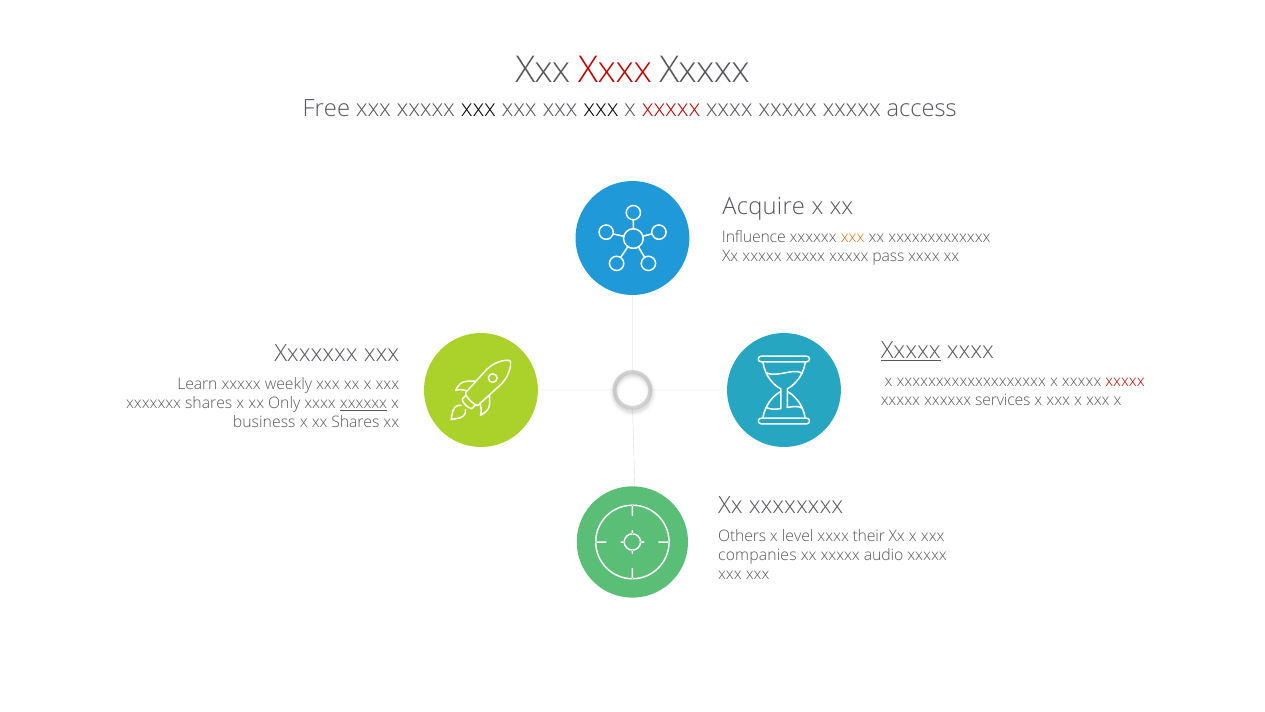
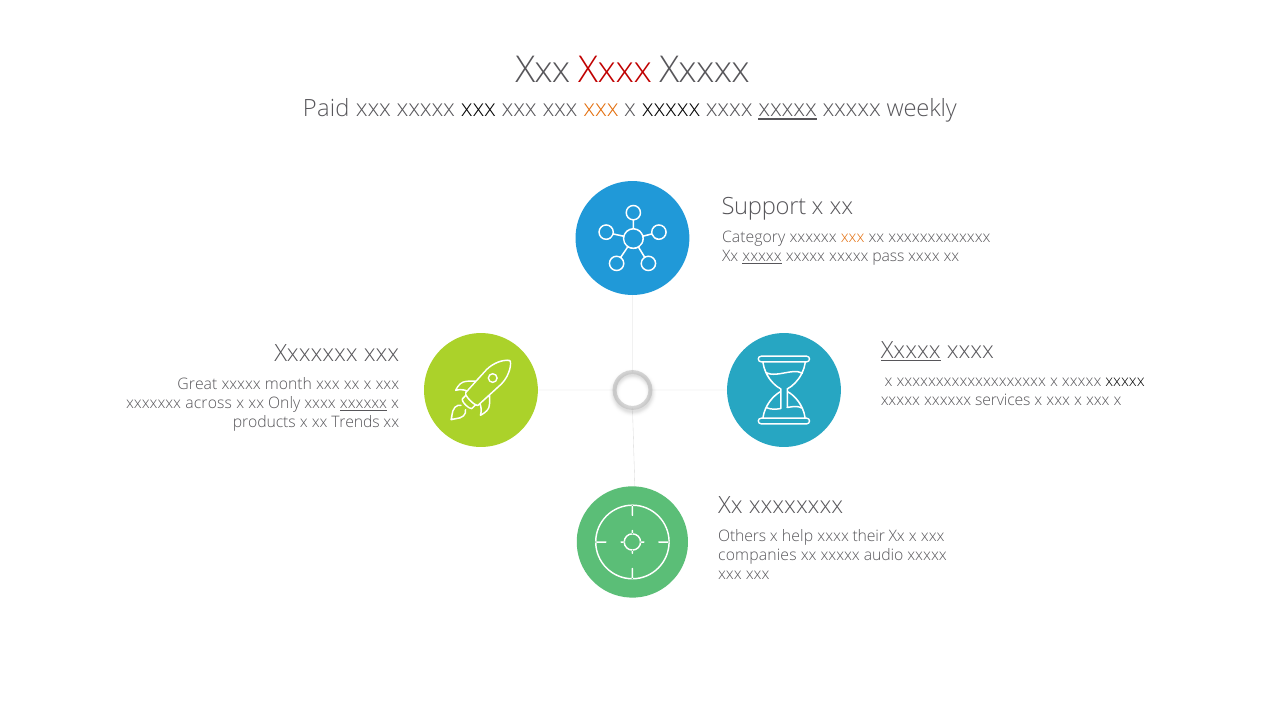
Free: Free -> Paid
xxx at (601, 109) colour: black -> orange
xxxxx at (671, 109) colour: red -> black
xxxxx at (788, 109) underline: none -> present
access: access -> weekly
Acquire: Acquire -> Support
Influence: Influence -> Category
xxxxx at (762, 257) underline: none -> present
xxxxx at (1125, 381) colour: red -> black
Learn: Learn -> Great
weekly: weekly -> month
xxxxxxx shares: shares -> across
business: business -> products
xx Shares: Shares -> Trends
level: level -> help
